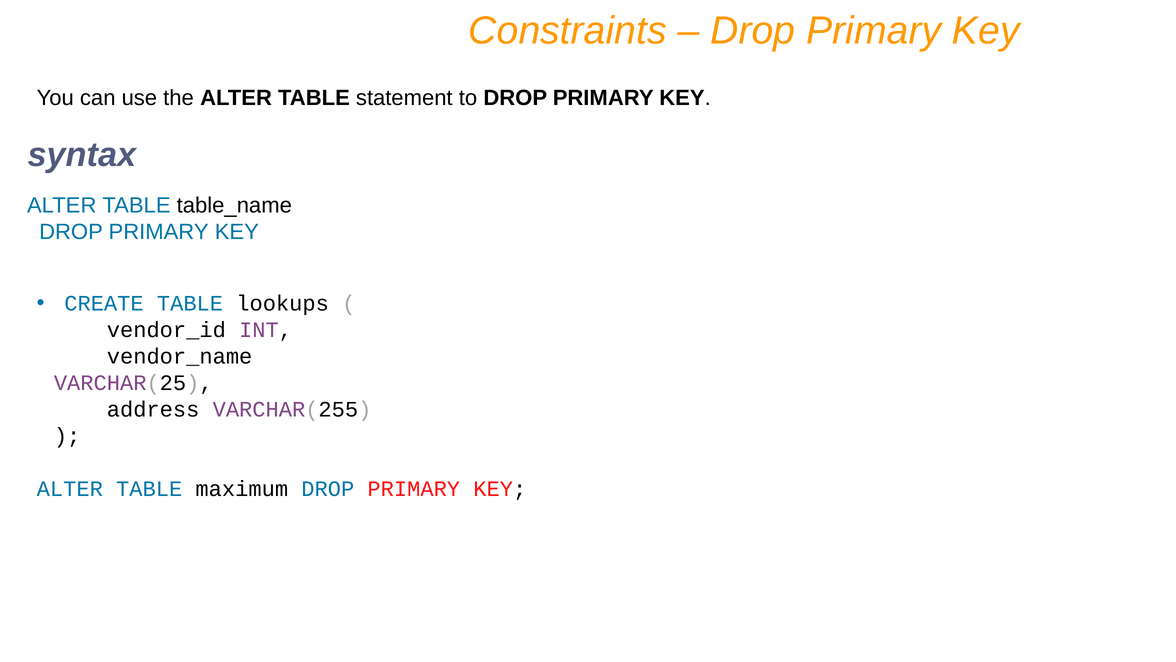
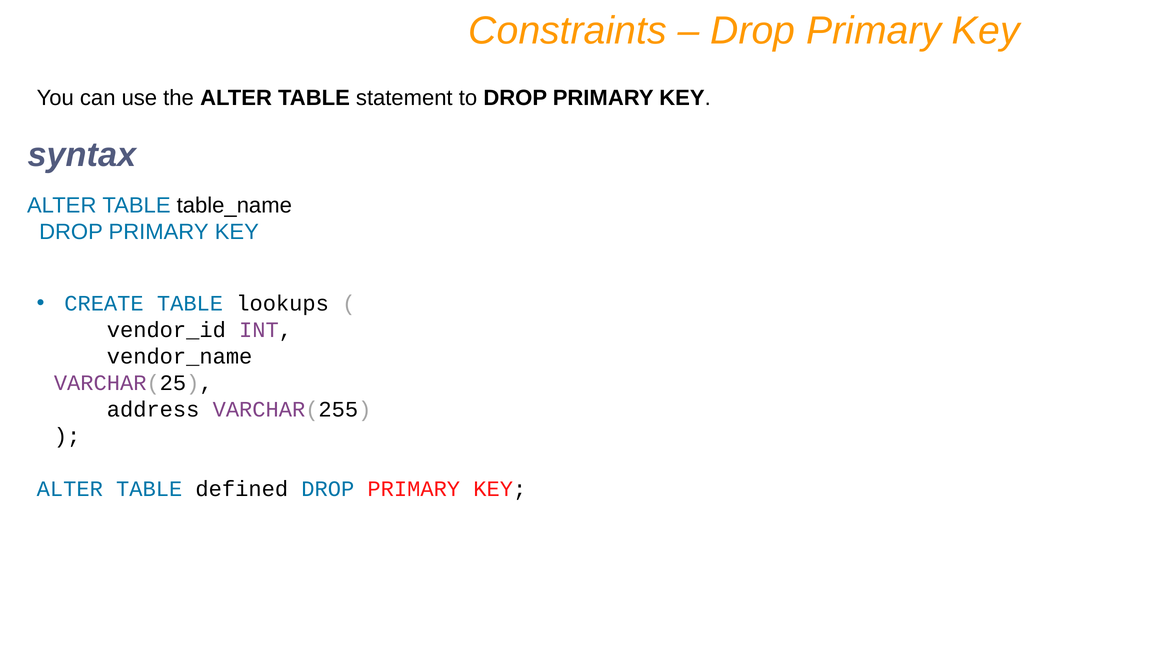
maximum: maximum -> defined
